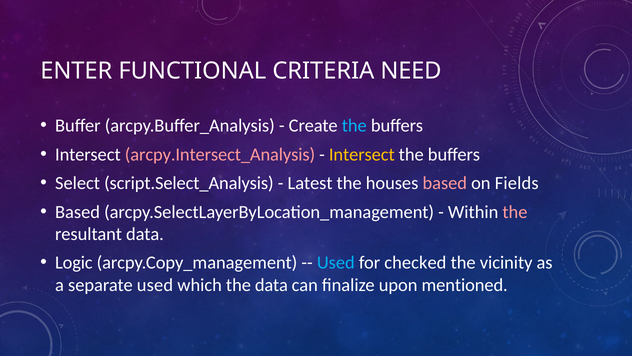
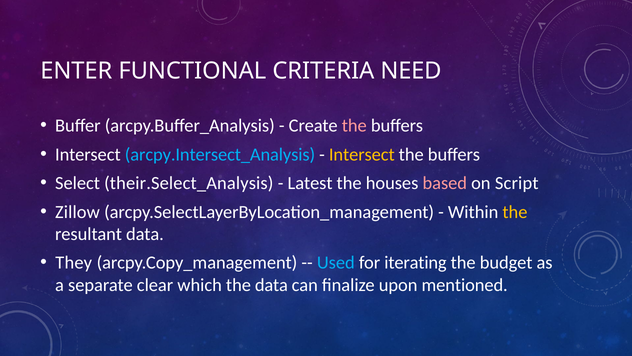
the at (354, 126) colour: light blue -> pink
arcpy.Intersect_Analysis colour: pink -> light blue
script.Select_Analysis: script.Select_Analysis -> their.Select_Analysis
Fields: Fields -> Script
Based at (78, 212): Based -> Zillow
the at (515, 212) colour: pink -> yellow
Logic: Logic -> They
checked: checked -> iterating
vicinity: vicinity -> budget
separate used: used -> clear
